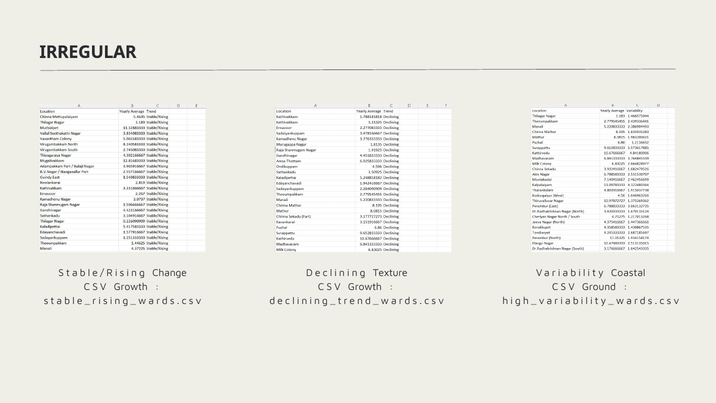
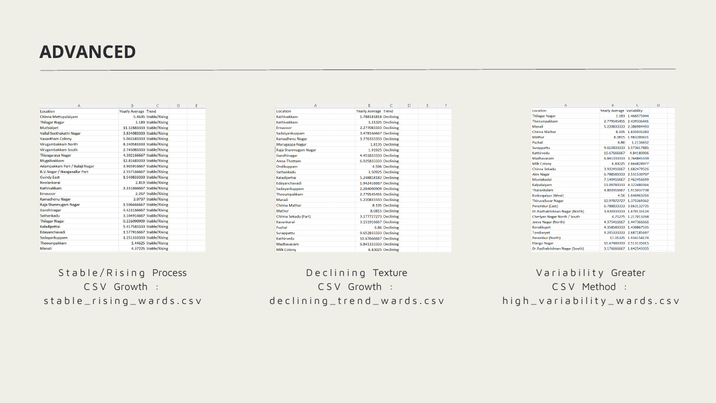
IRREGULAR: IRREGULAR -> ADVANCED
Change: Change -> Process
Coastal: Coastal -> Greater
Ground: Ground -> Method
